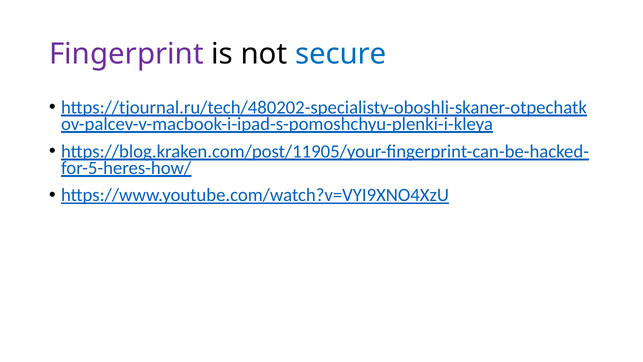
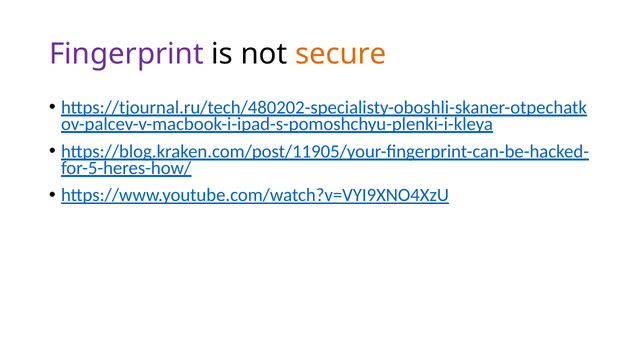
secure colour: blue -> orange
